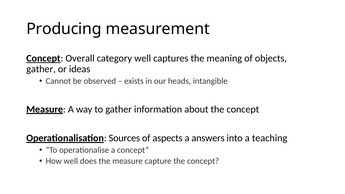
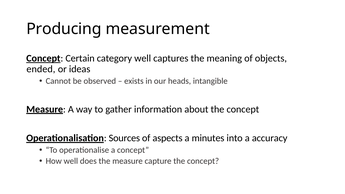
Overall: Overall -> Certain
gather at (41, 69): gather -> ended
answers: answers -> minutes
teaching: teaching -> accuracy
